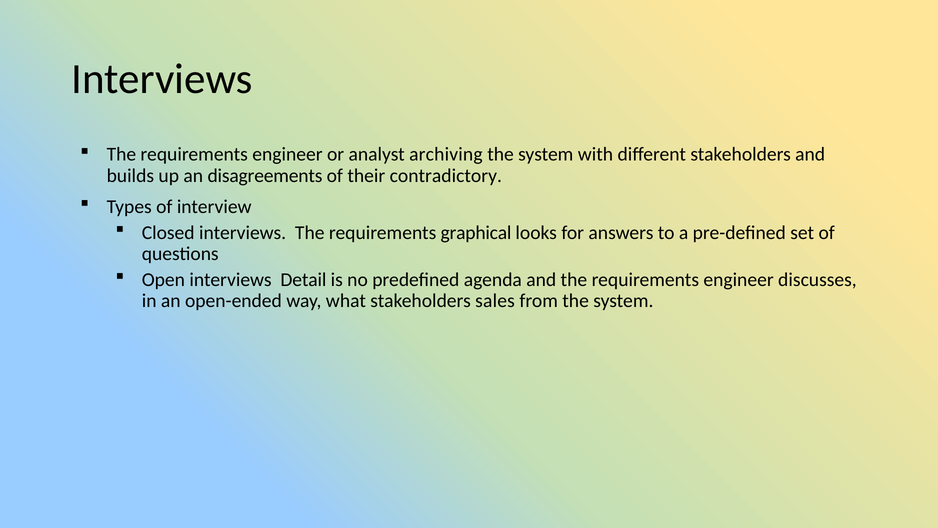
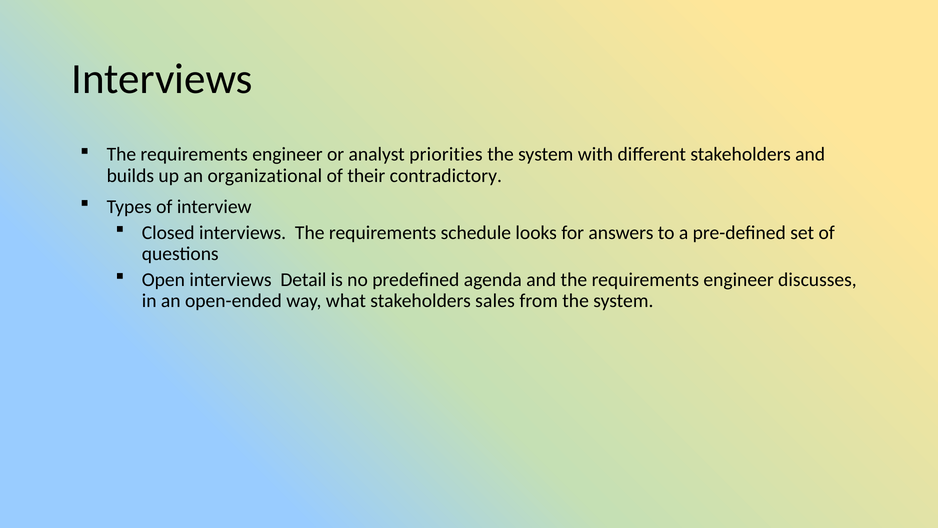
archiving: archiving -> priorities
disagreements: disagreements -> organizational
graphical: graphical -> schedule
